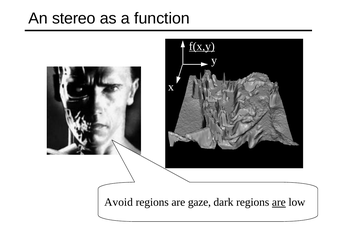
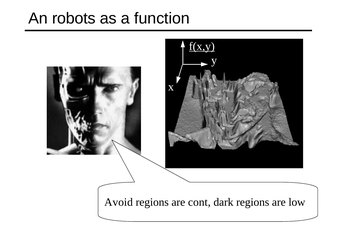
stereo: stereo -> robots
gaze: gaze -> cont
are at (279, 203) underline: present -> none
